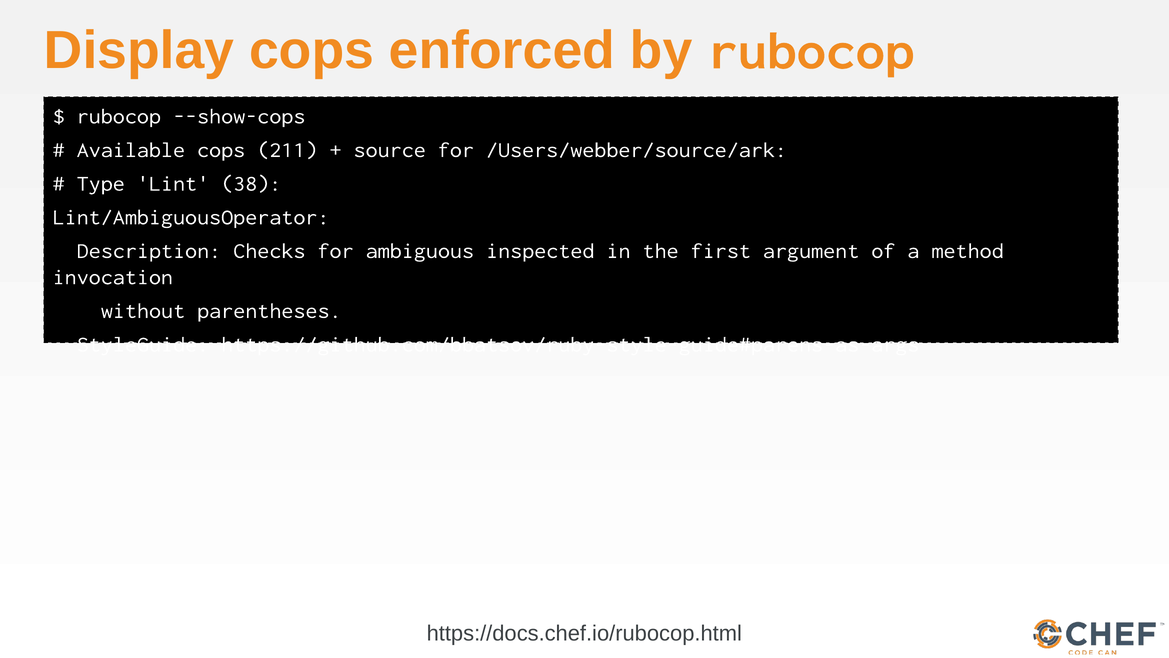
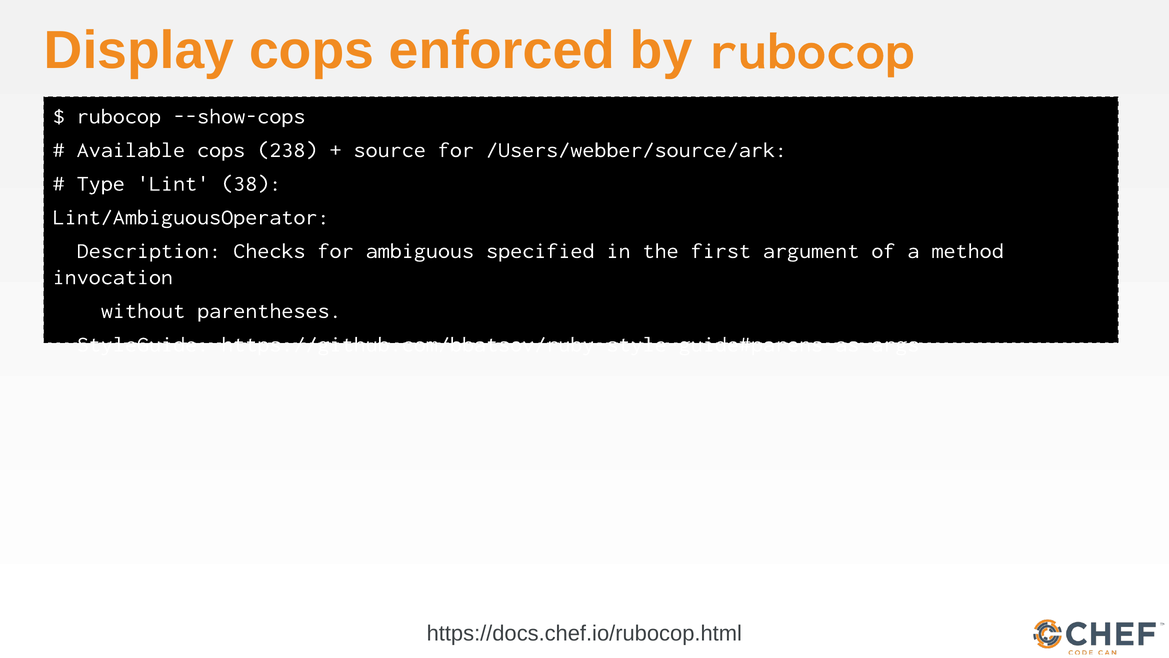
211: 211 -> 238
inspected: inspected -> specified
